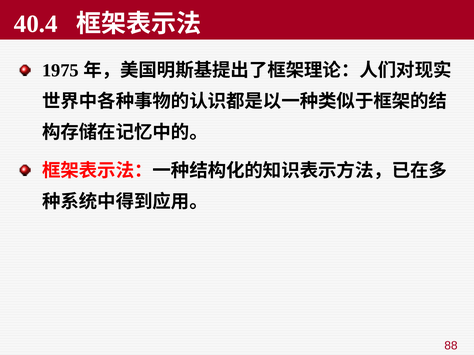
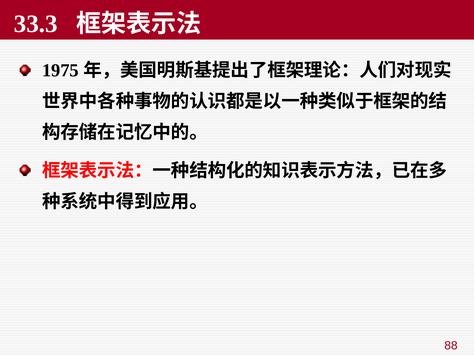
40.4: 40.4 -> 33.3
